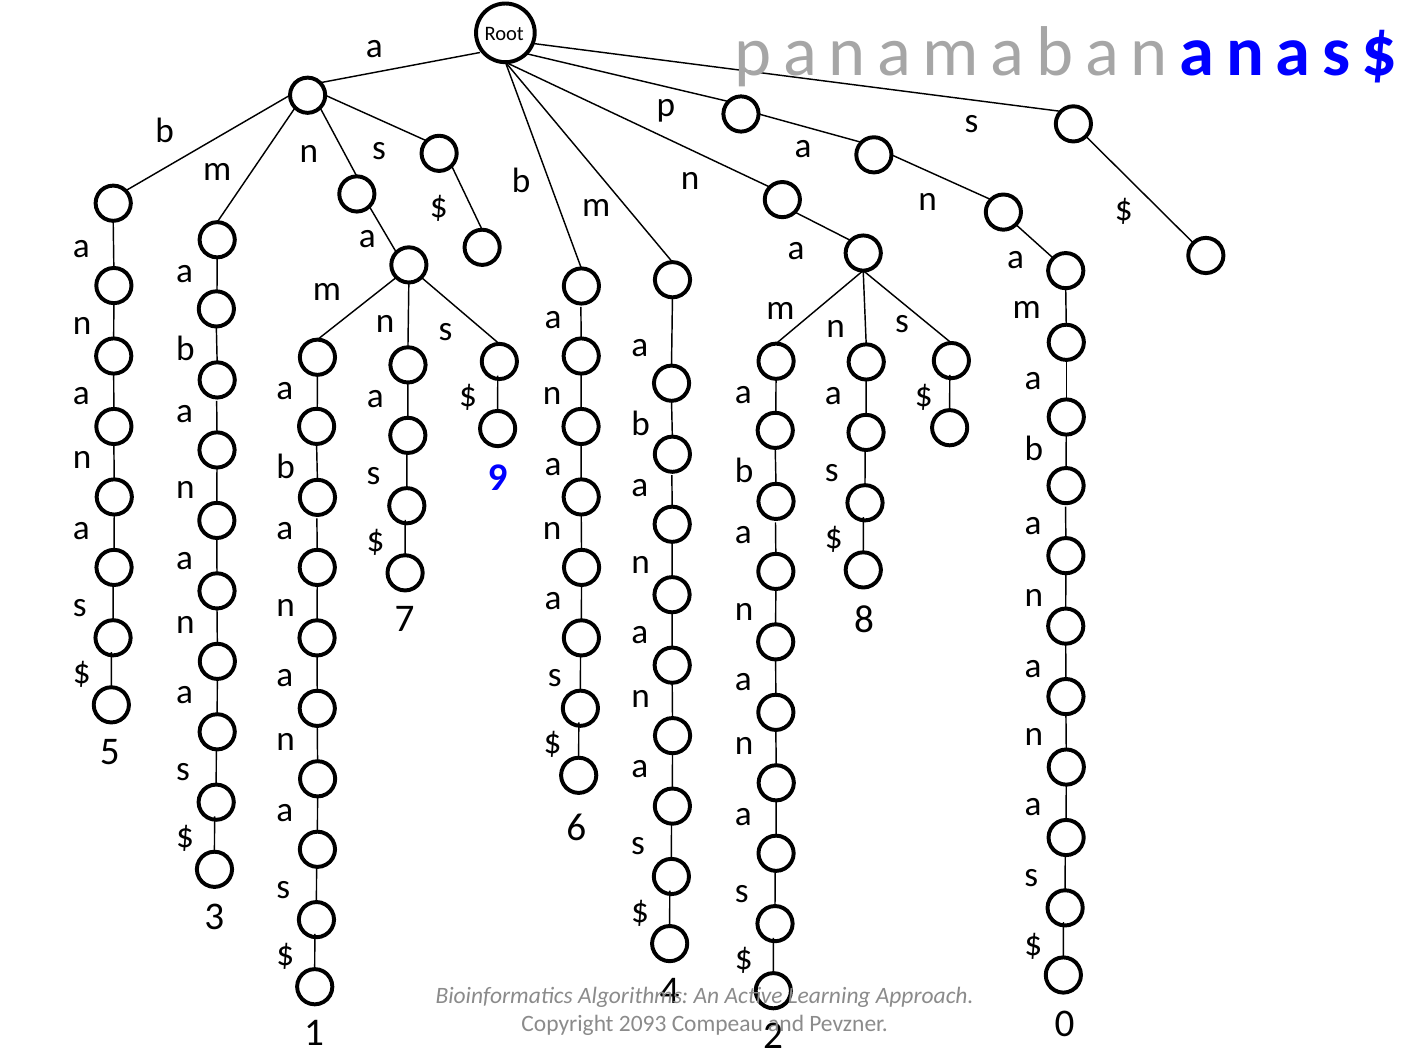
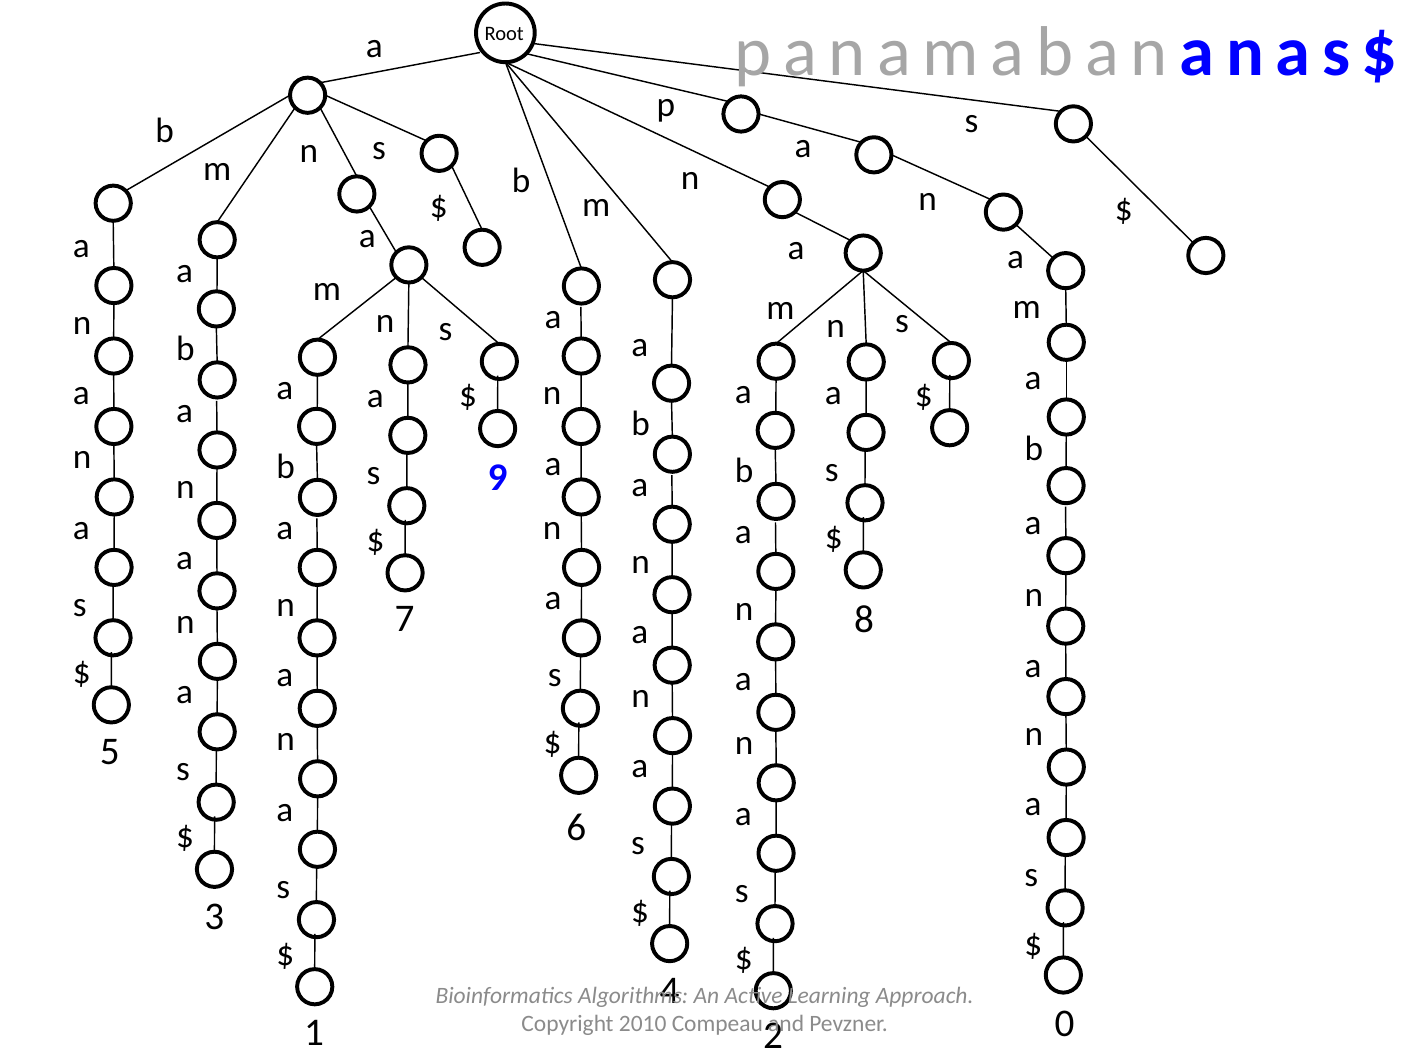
2093: 2093 -> 2010
